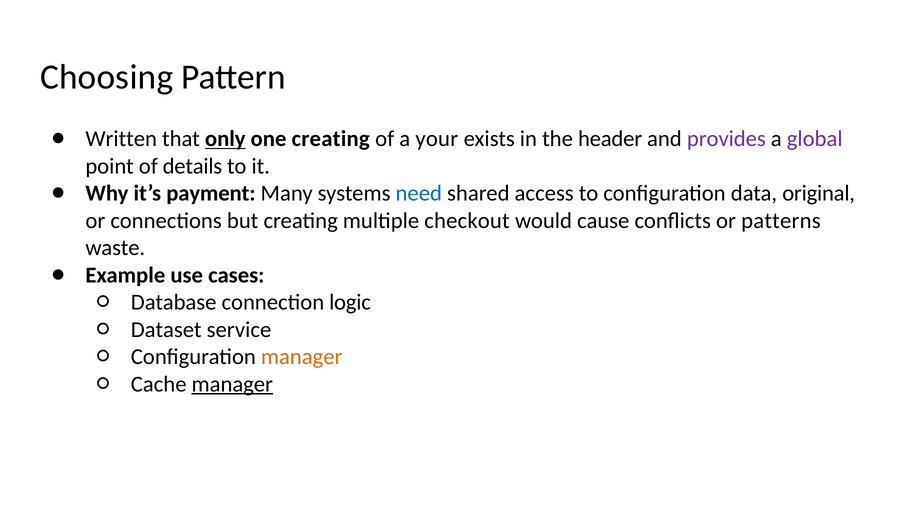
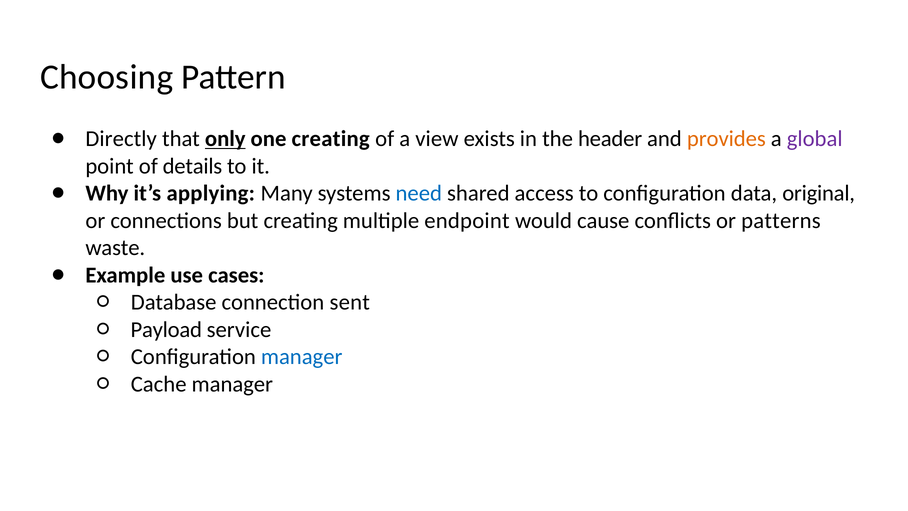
Written: Written -> Directly
your: your -> view
provides colour: purple -> orange
payment: payment -> applying
checkout: checkout -> endpoint
logic: logic -> sent
Dataset: Dataset -> Payload
manager at (302, 357) colour: orange -> blue
manager at (232, 384) underline: present -> none
